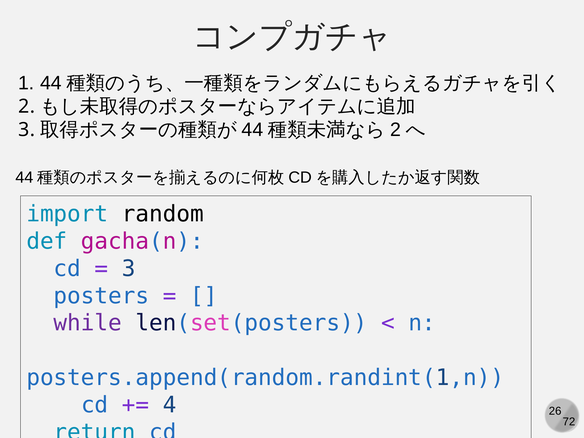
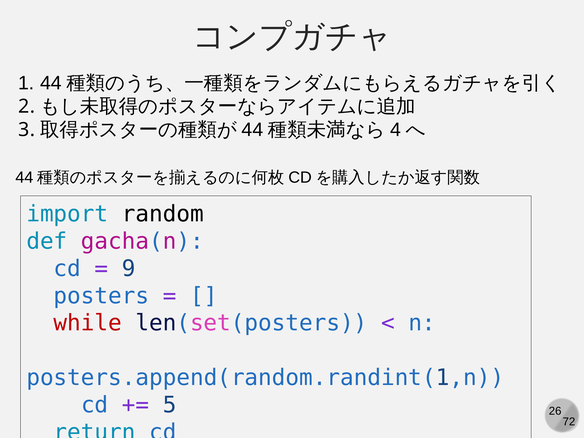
2 at (396, 130): 2 -> 4
3 at (129, 269): 3 -> 9
while colour: purple -> red
4: 4 -> 5
